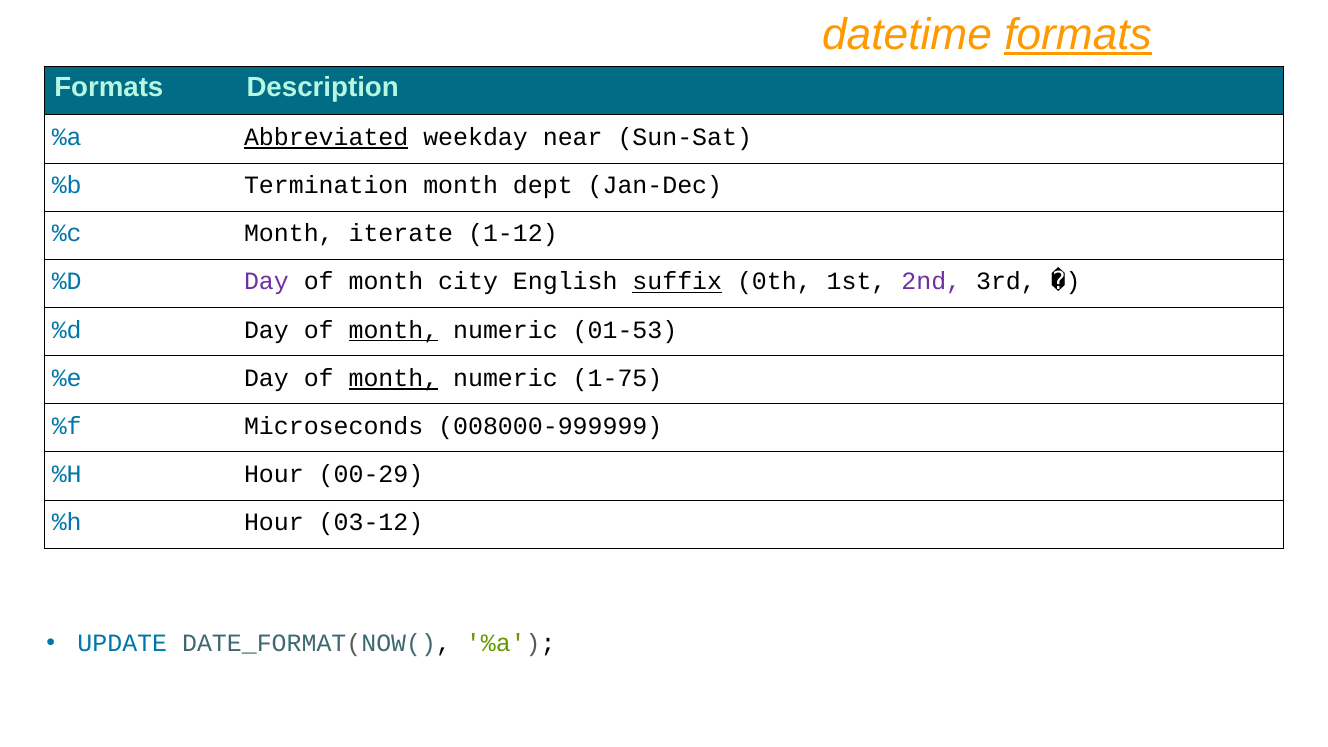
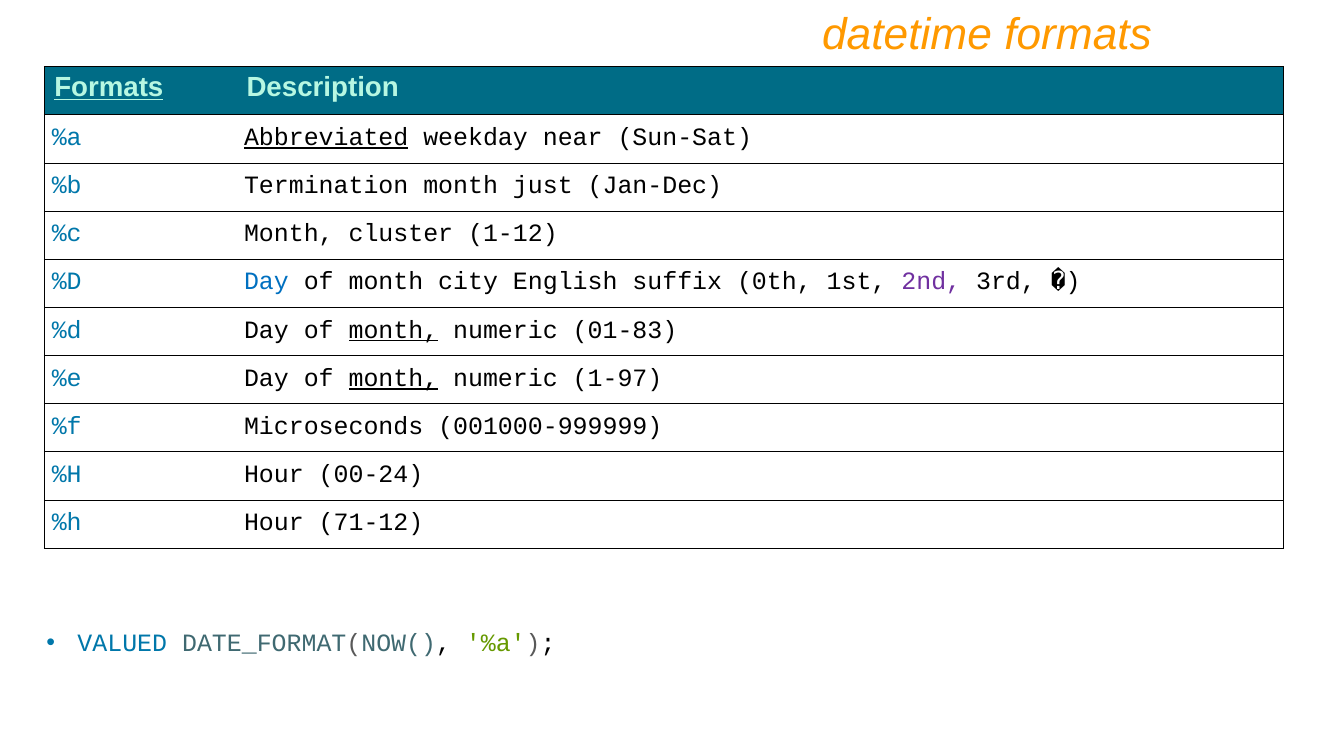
formats at (1078, 35) underline: present -> none
Formats at (109, 88) underline: none -> present
dept: dept -> just
iterate: iterate -> cluster
Day at (266, 282) colour: purple -> blue
suffix underline: present -> none
01-53: 01-53 -> 01-83
1-75: 1-75 -> 1-97
008000-999999: 008000-999999 -> 001000-999999
00-29: 00-29 -> 00-24
03-12: 03-12 -> 71-12
UPDATE: UPDATE -> VALUED
